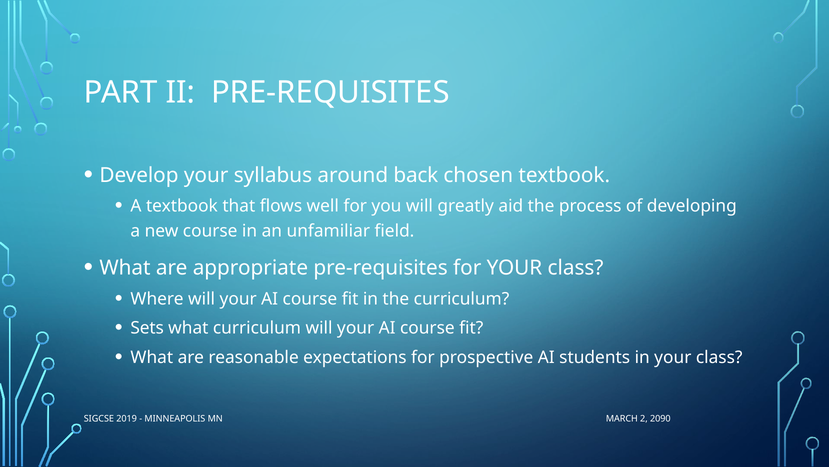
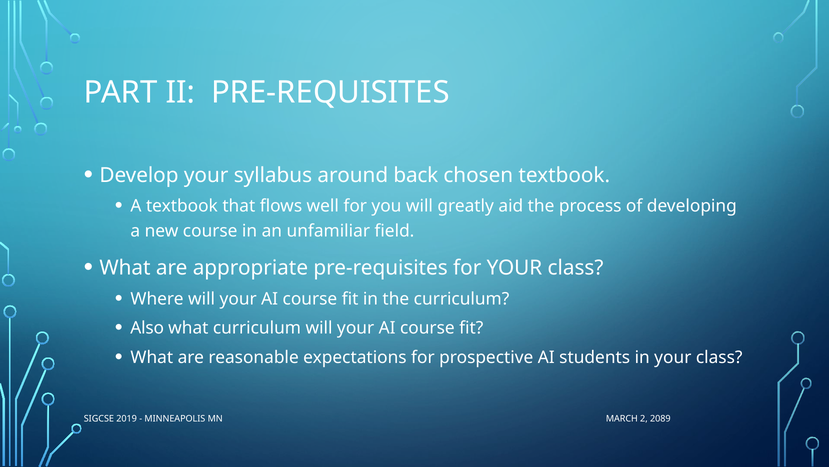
Sets: Sets -> Also
2090: 2090 -> 2089
